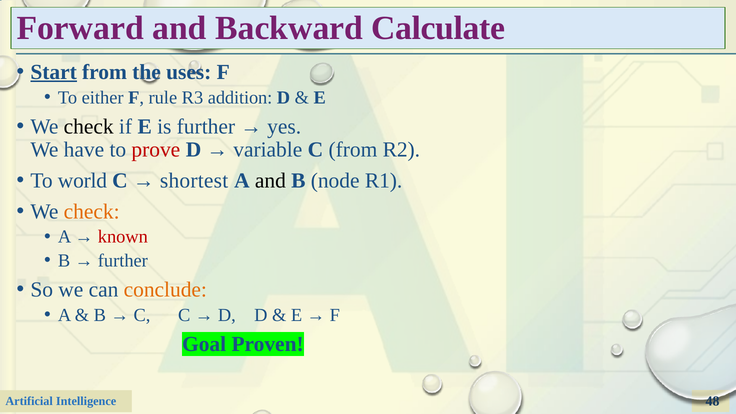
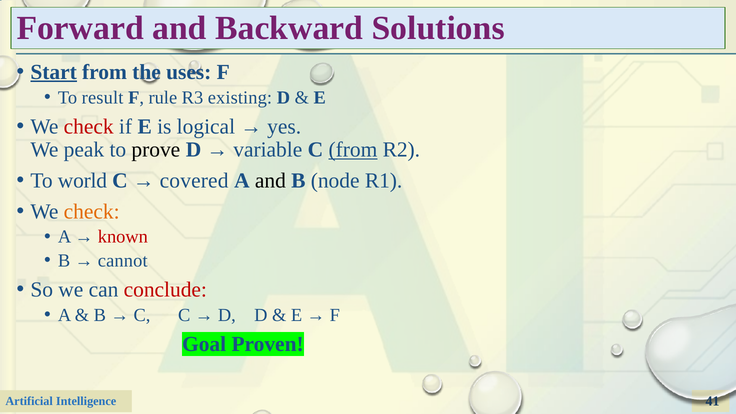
Calculate: Calculate -> Solutions
either: either -> result
addition: addition -> existing
check at (89, 127) colour: black -> red
is further: further -> logical
have: have -> peak
prove colour: red -> black
from at (353, 150) underline: none -> present
shortest: shortest -> covered
further at (123, 260): further -> cannot
conclude colour: orange -> red
48: 48 -> 41
